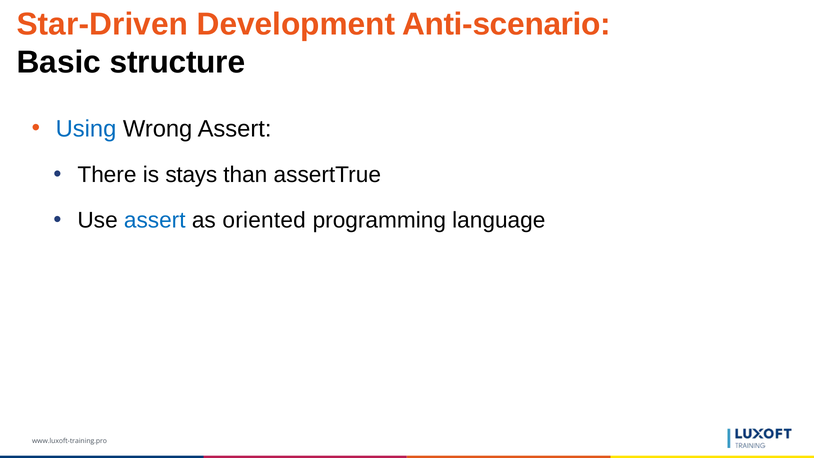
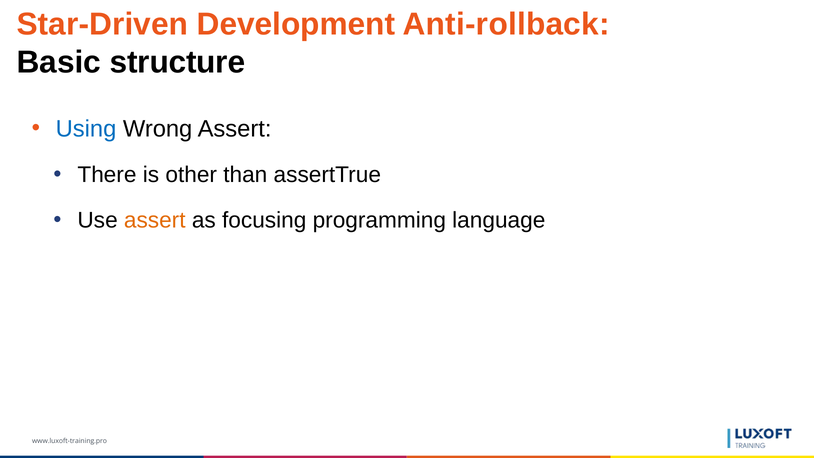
Anti-scenario: Anti-scenario -> Anti-rollback
stays: stays -> other
assert at (155, 220) colour: blue -> orange
oriented: oriented -> focusing
